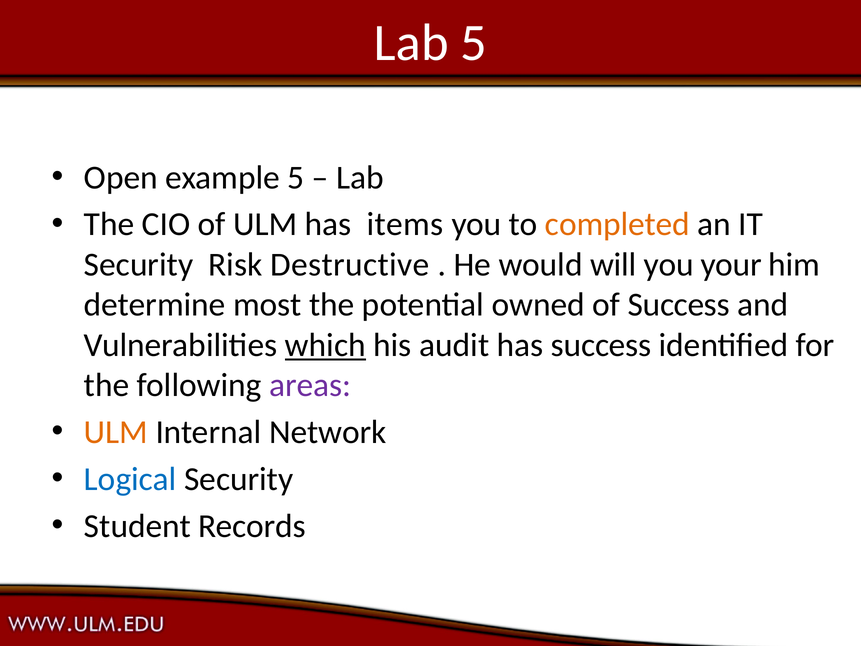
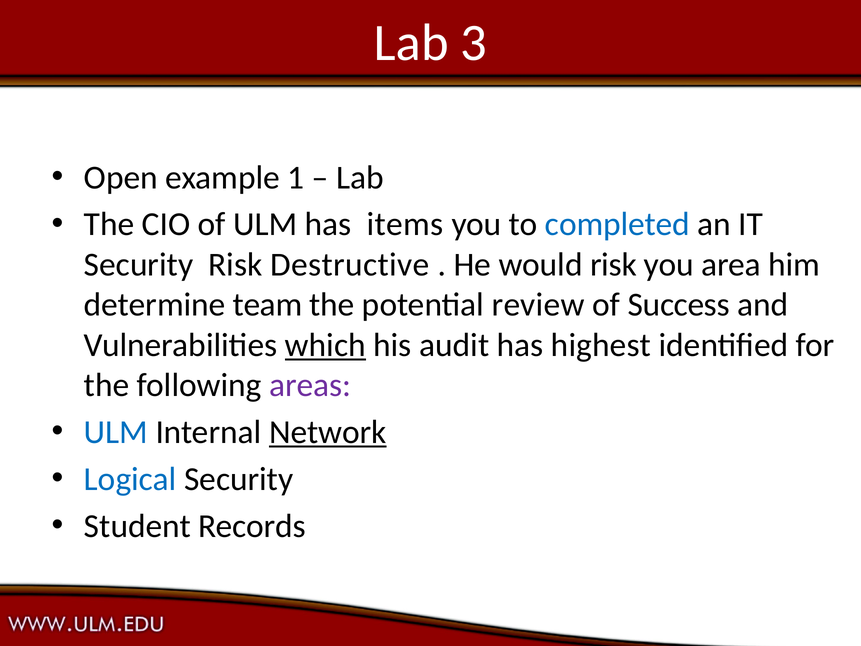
Lab 5: 5 -> 3
example 5: 5 -> 1
completed colour: orange -> blue
would will: will -> risk
your: your -> area
most: most -> team
owned: owned -> review
has success: success -> highest
ULM at (116, 432) colour: orange -> blue
Network underline: none -> present
